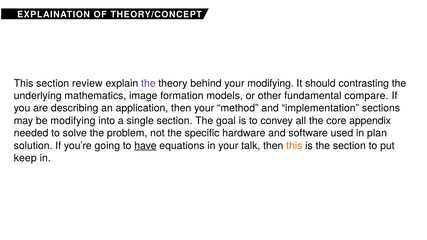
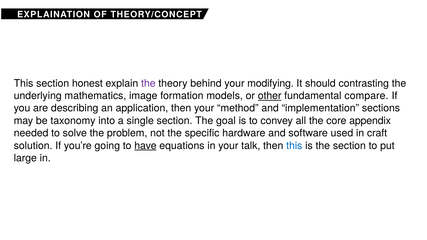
review: review -> honest
other underline: none -> present
be modifying: modifying -> taxonomy
plan: plan -> craft
this at (294, 146) colour: orange -> blue
keep: keep -> large
